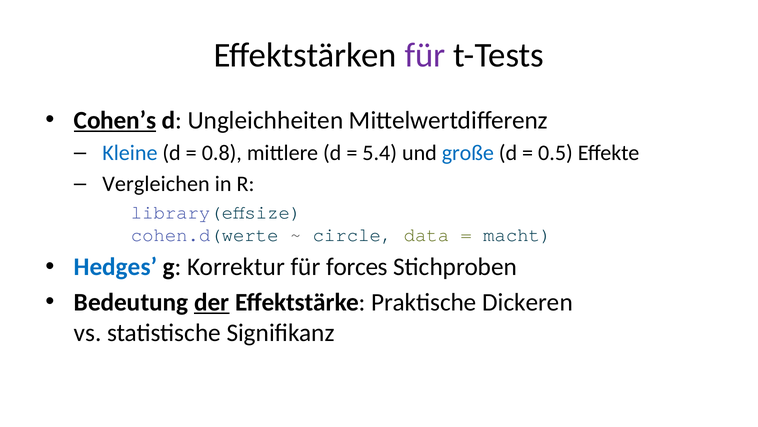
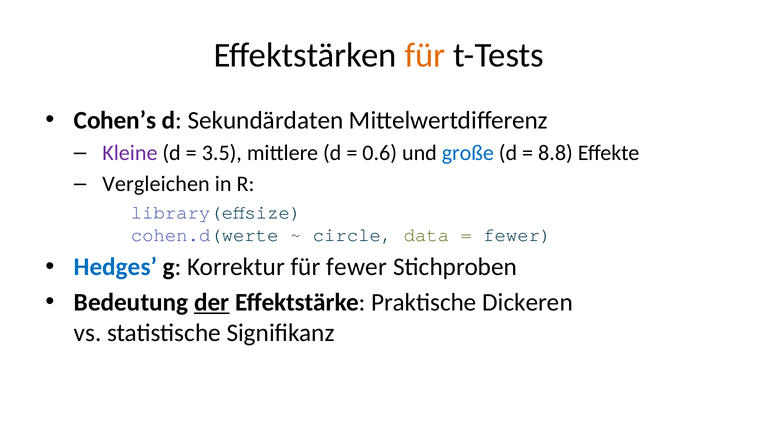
für at (425, 55) colour: purple -> orange
Cohen’s underline: present -> none
Ungleichheiten: Ungleichheiten -> Sekundärdaten
Kleine colour: blue -> purple
0.8: 0.8 -> 3.5
5.4: 5.4 -> 0.6
0.5: 0.5 -> 8.8
macht at (517, 235): macht -> fewer
für forces: forces -> fewer
